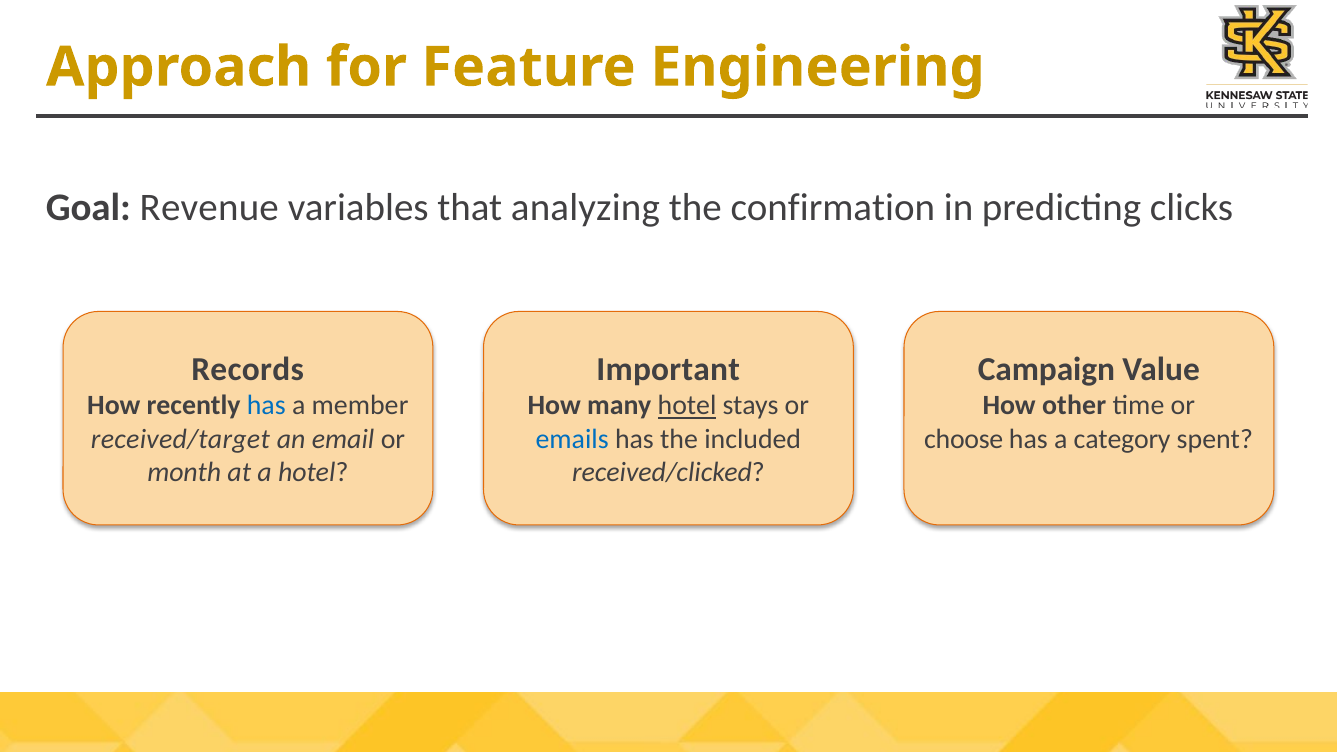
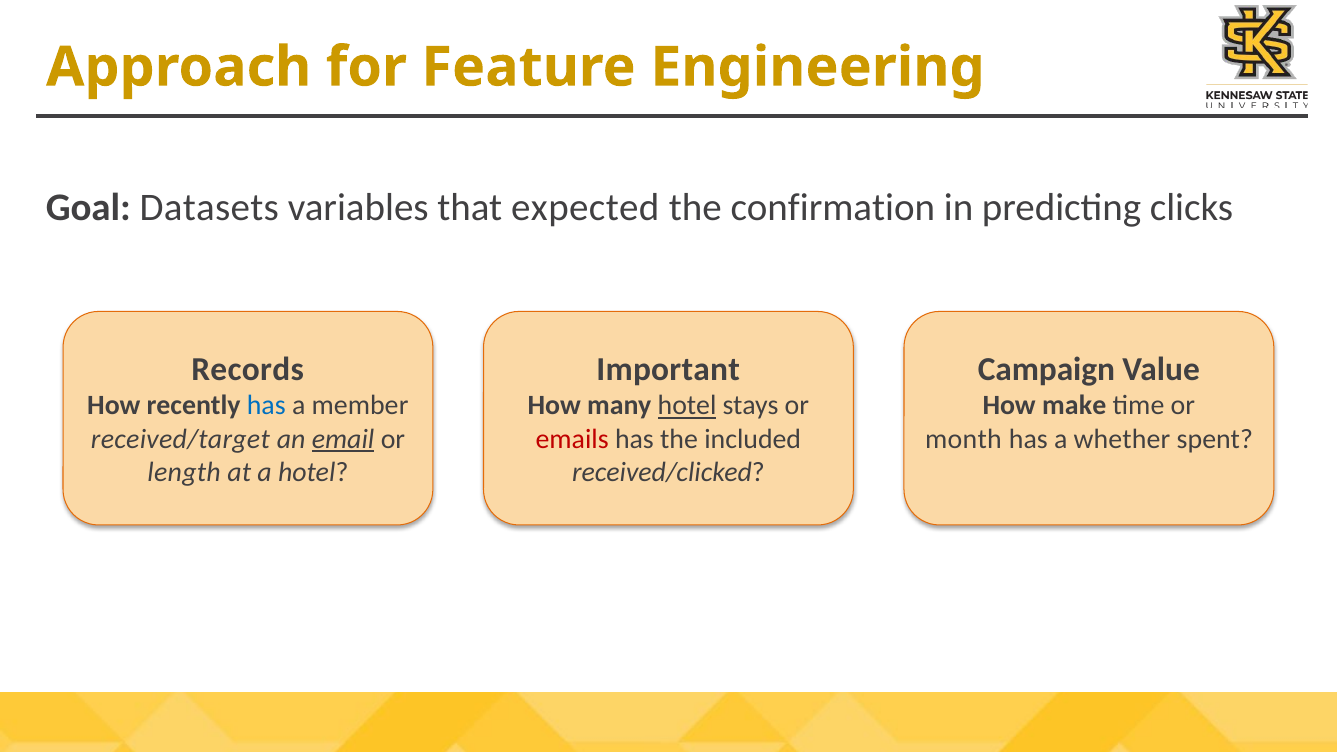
Revenue: Revenue -> Datasets
analyzing: analyzing -> expected
other: other -> make
email underline: none -> present
emails colour: blue -> red
choose: choose -> month
category: category -> whether
month: month -> length
